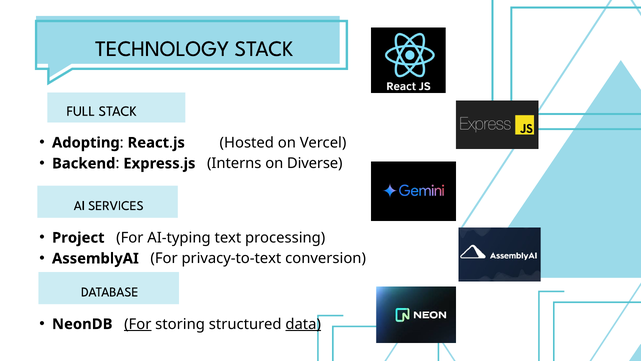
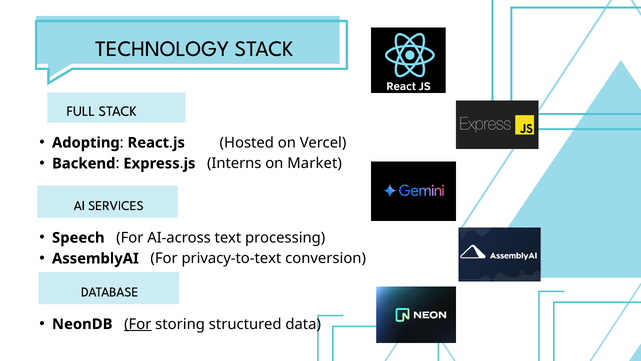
Diverse: Diverse -> Market
Project: Project -> Speech
AI-typing: AI-typing -> AI-across
data underline: present -> none
